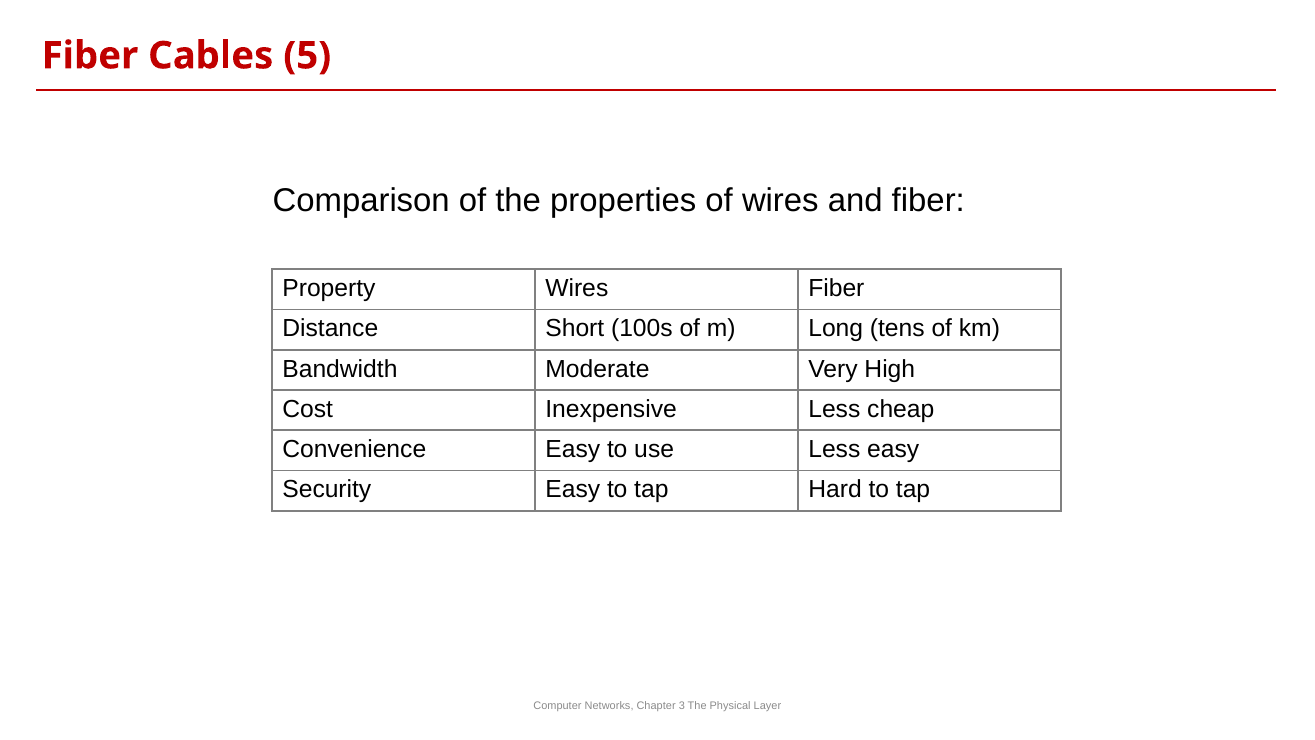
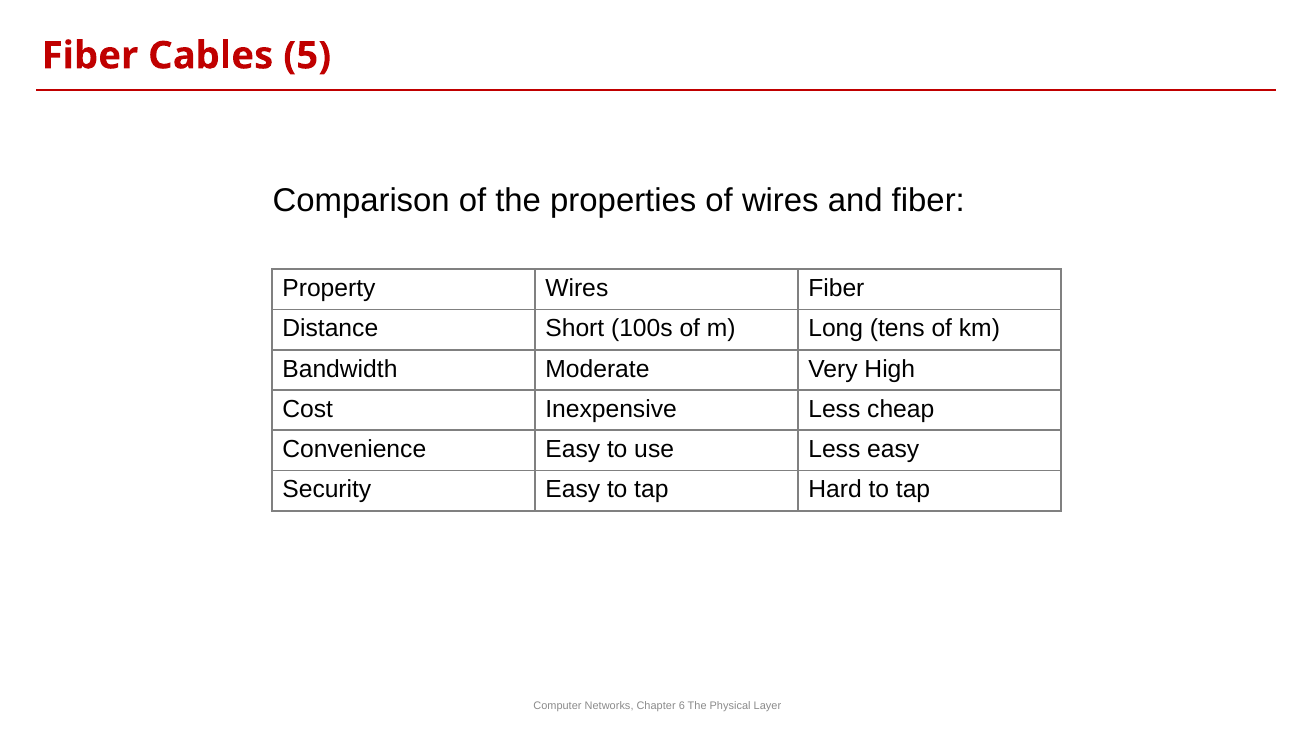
3: 3 -> 6
